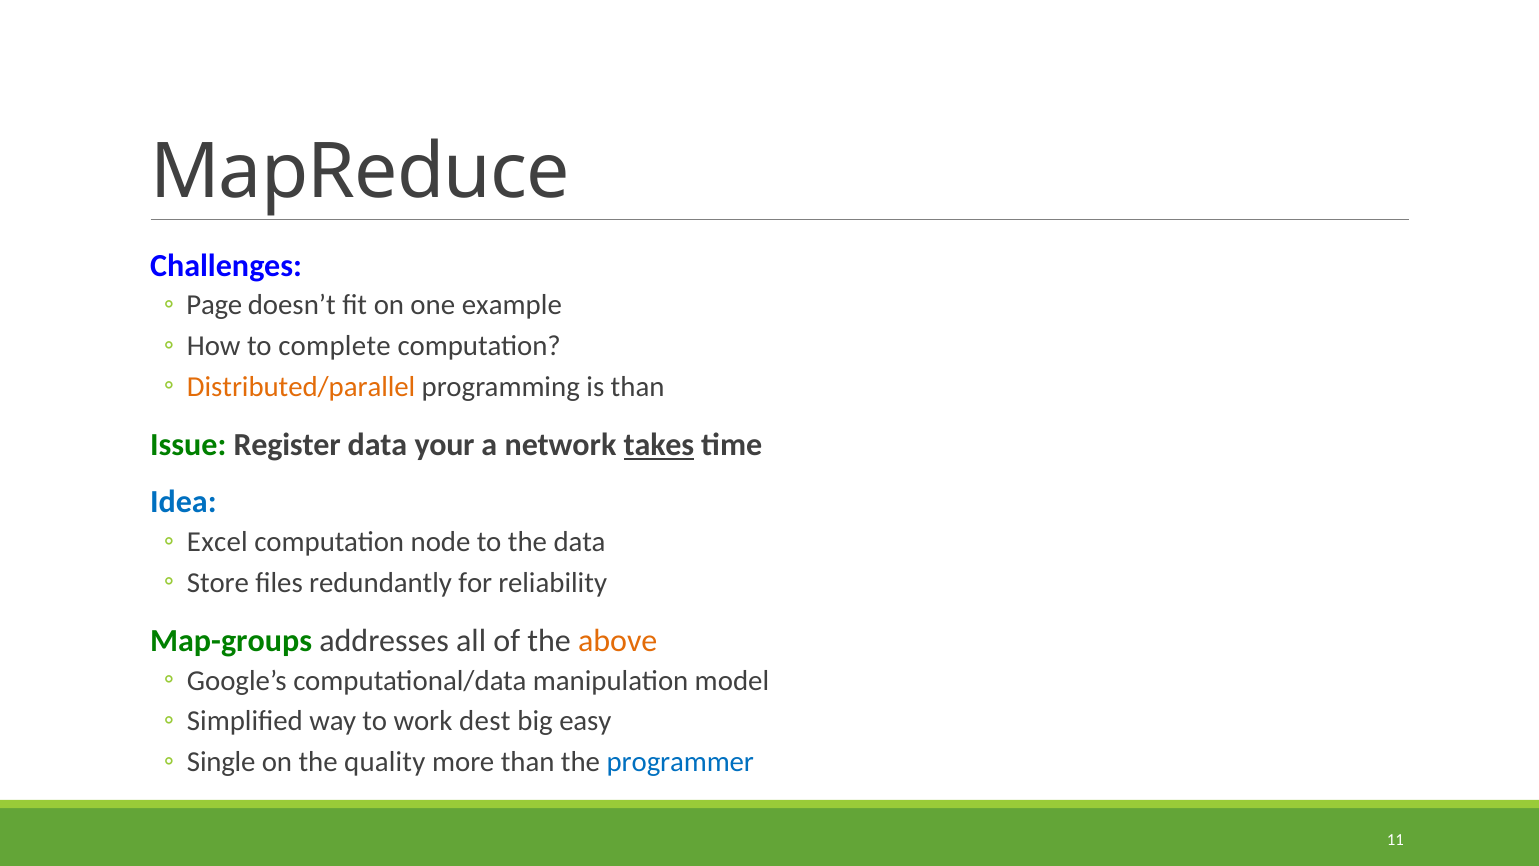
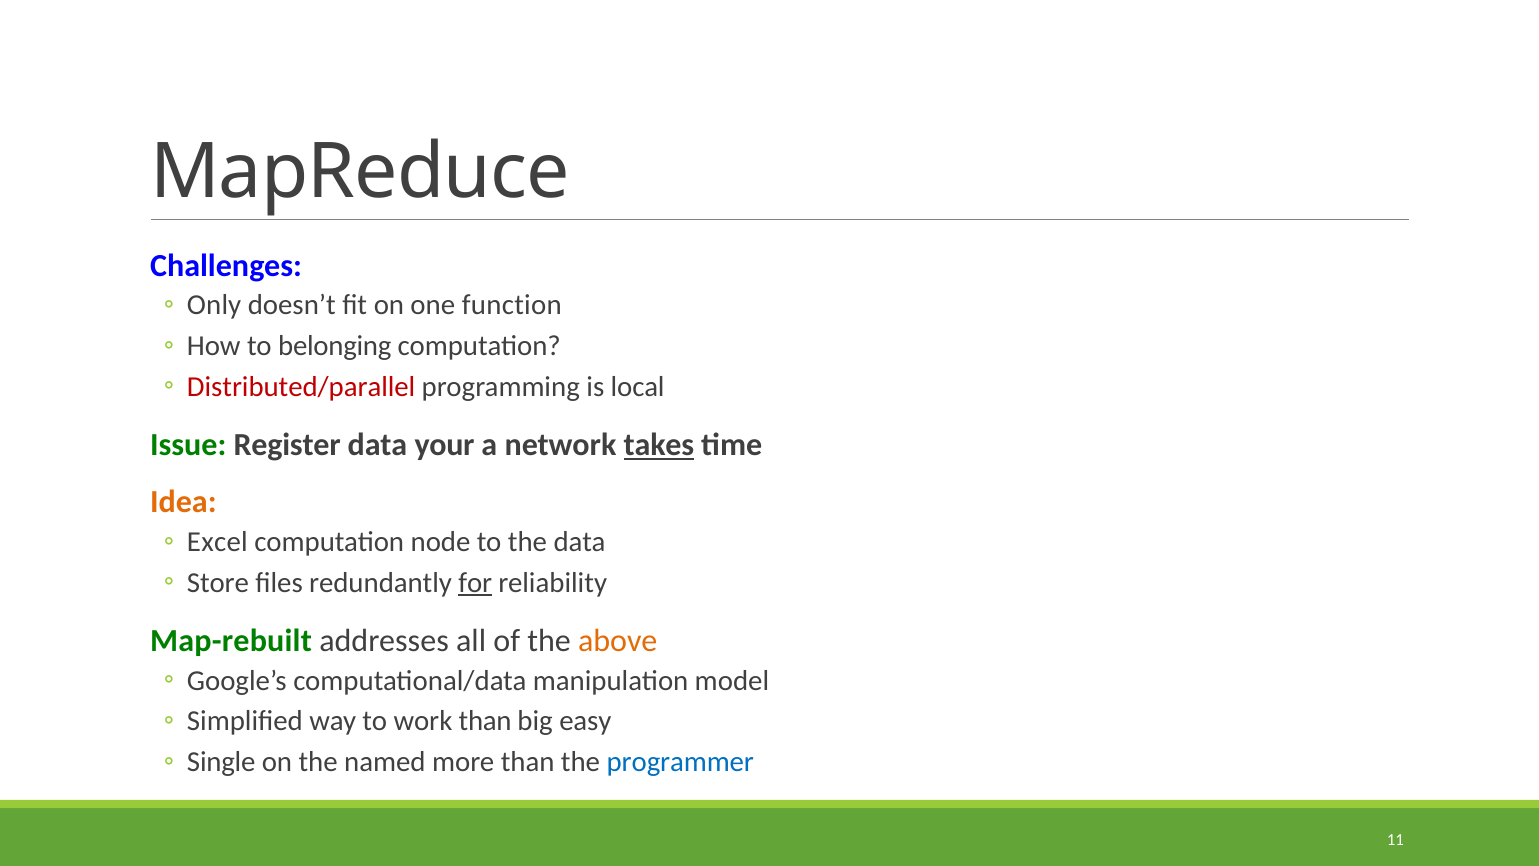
Page: Page -> Only
example: example -> function
complete: complete -> belonging
Distributed/parallel colour: orange -> red
is than: than -> local
Idea colour: blue -> orange
for underline: none -> present
Map-groups: Map-groups -> Map-rebuilt
work dest: dest -> than
quality: quality -> named
